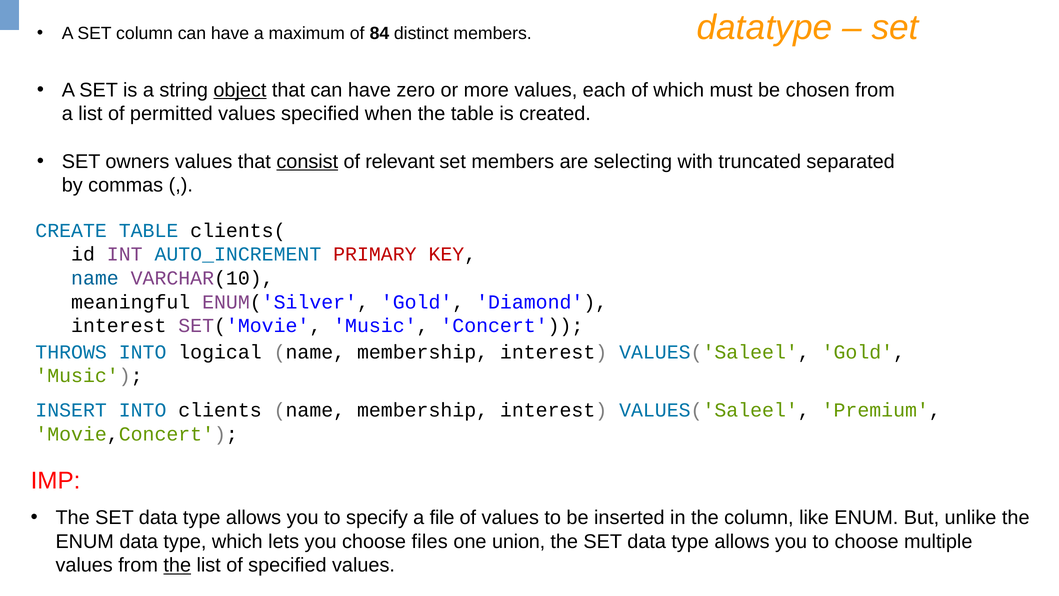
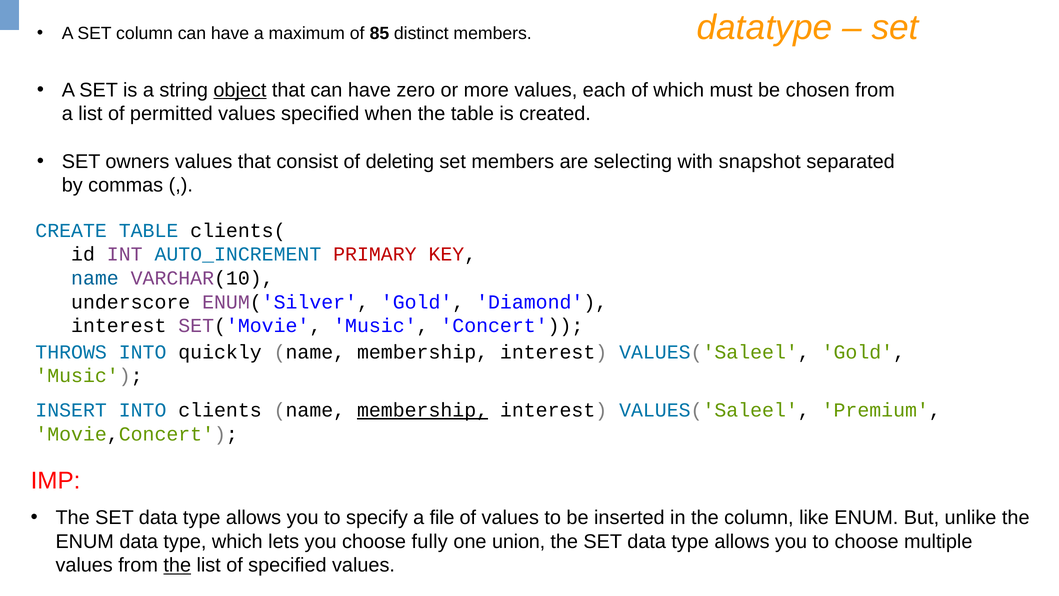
84: 84 -> 85
consist underline: present -> none
relevant: relevant -> deleting
truncated: truncated -> snapshot
meaningful: meaningful -> underscore
logical: logical -> quickly
membership at (423, 410) underline: none -> present
files: files -> fully
